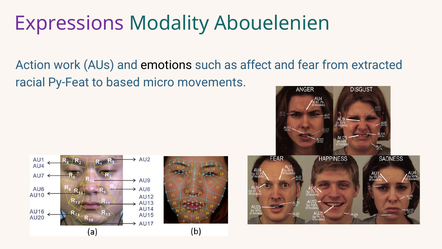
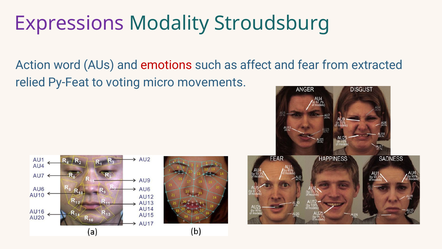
Abouelenien: Abouelenien -> Stroudsburg
work: work -> word
emotions colour: black -> red
racial: racial -> relied
based: based -> voting
